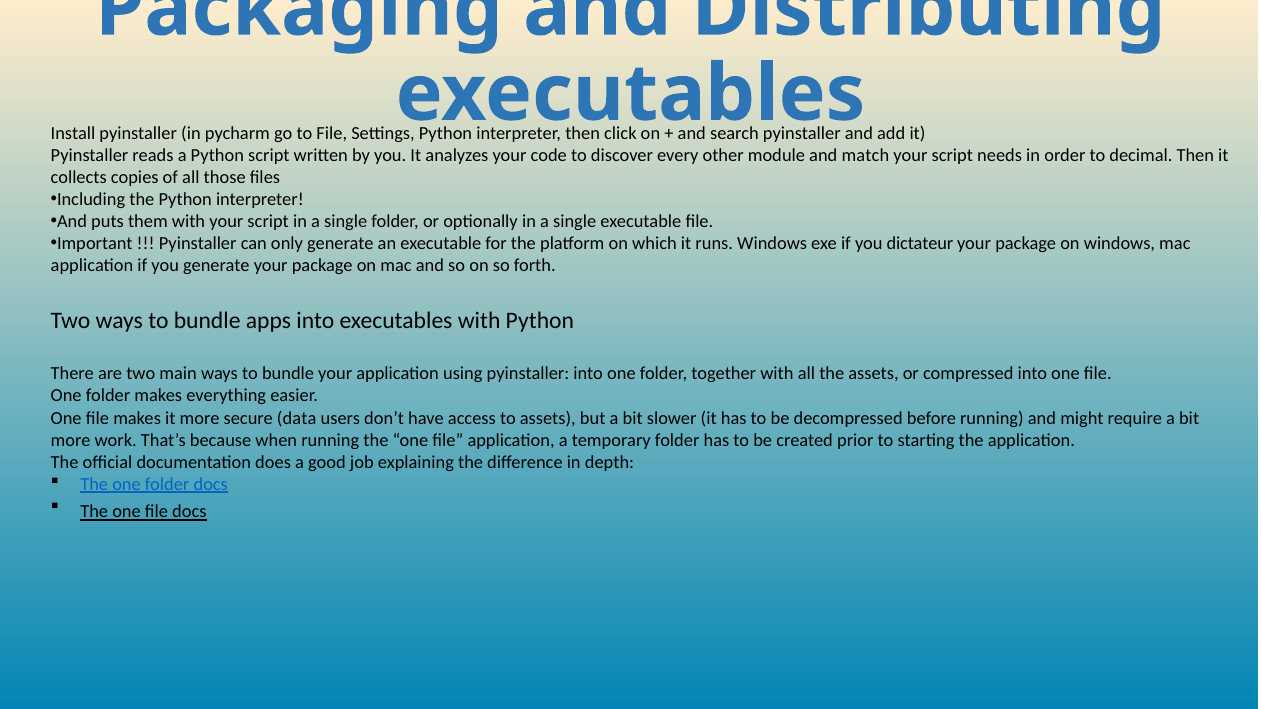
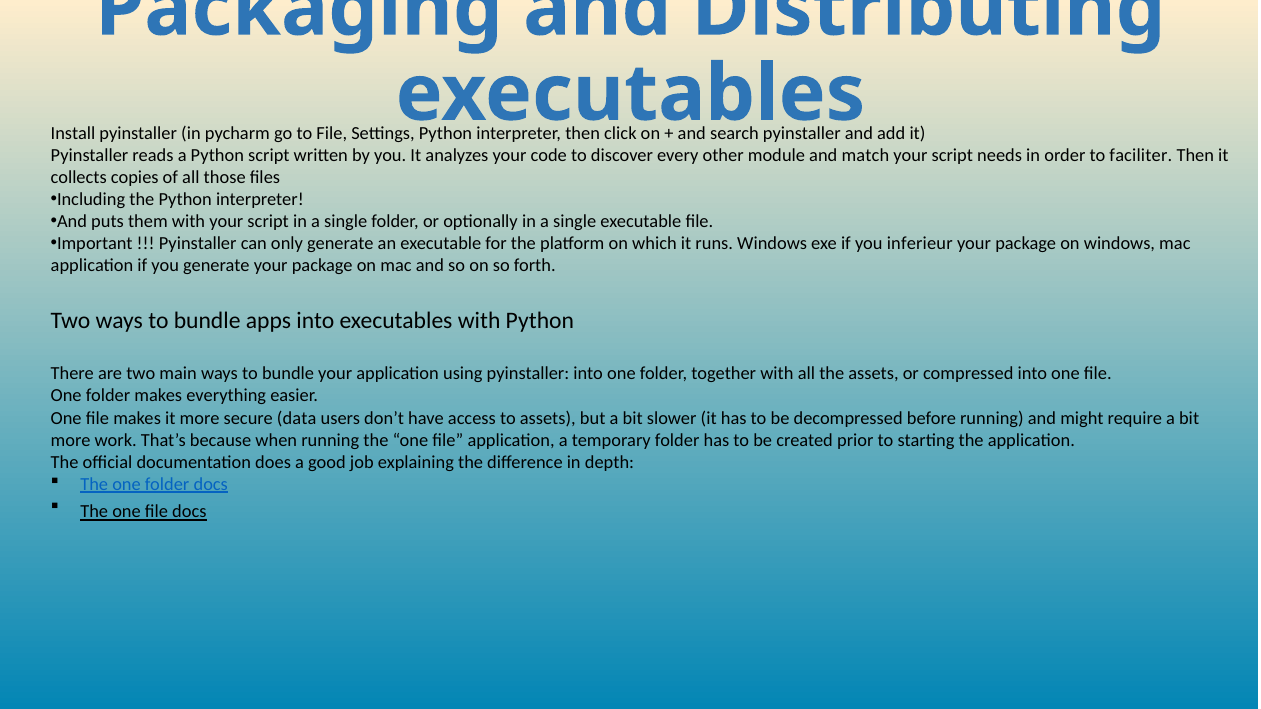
decimal: decimal -> faciliter
dictateur: dictateur -> inferieur
